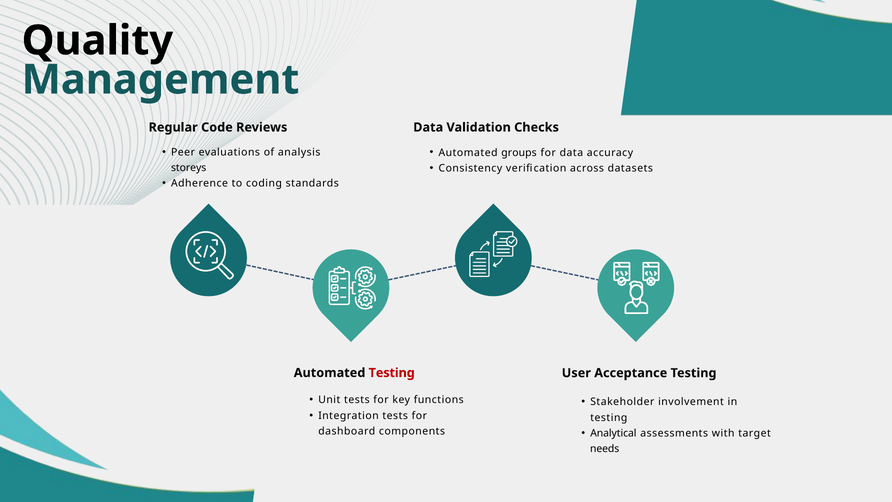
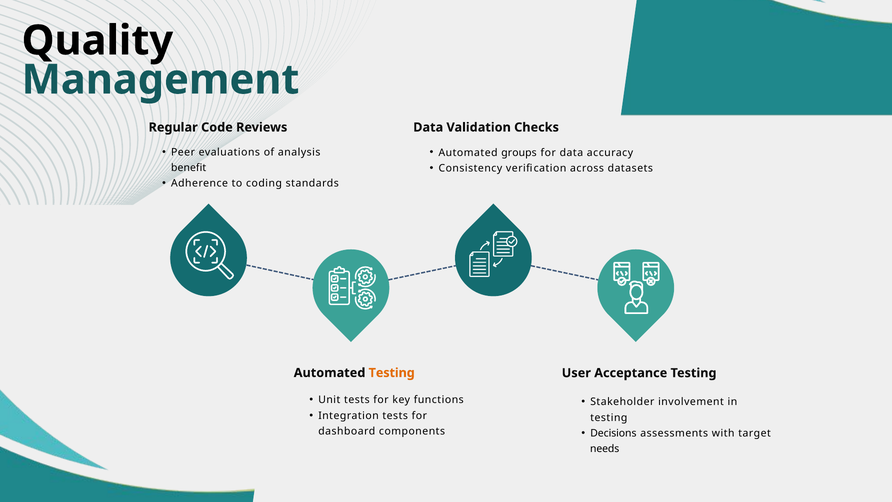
storeys: storeys -> benefit
Testing at (392, 373) colour: red -> orange
Analytical: Analytical -> Decisions
